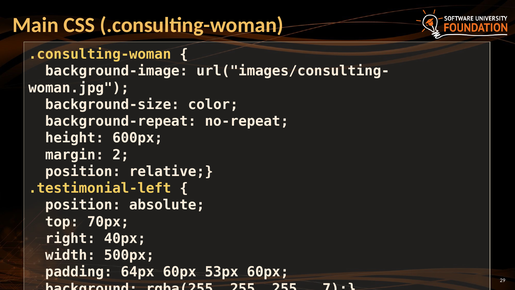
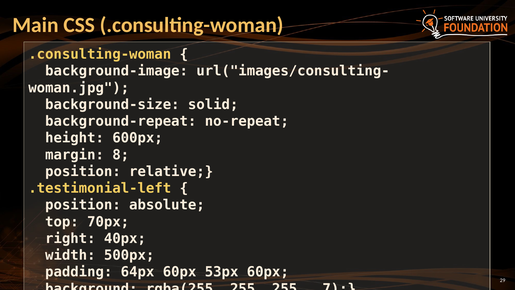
color: color -> solid
2: 2 -> 8
